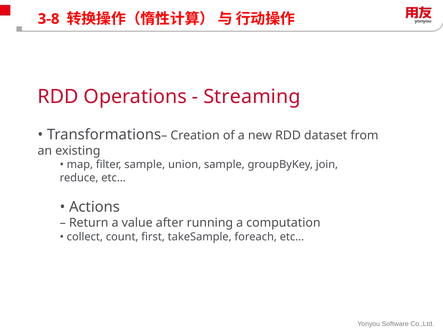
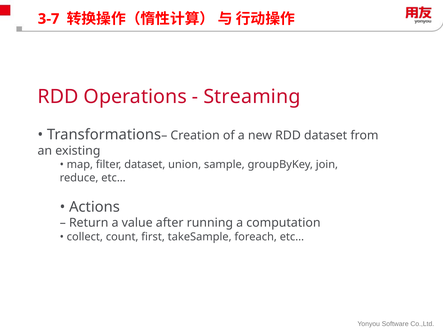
3-8: 3-8 -> 3-7
filter sample: sample -> dataset
